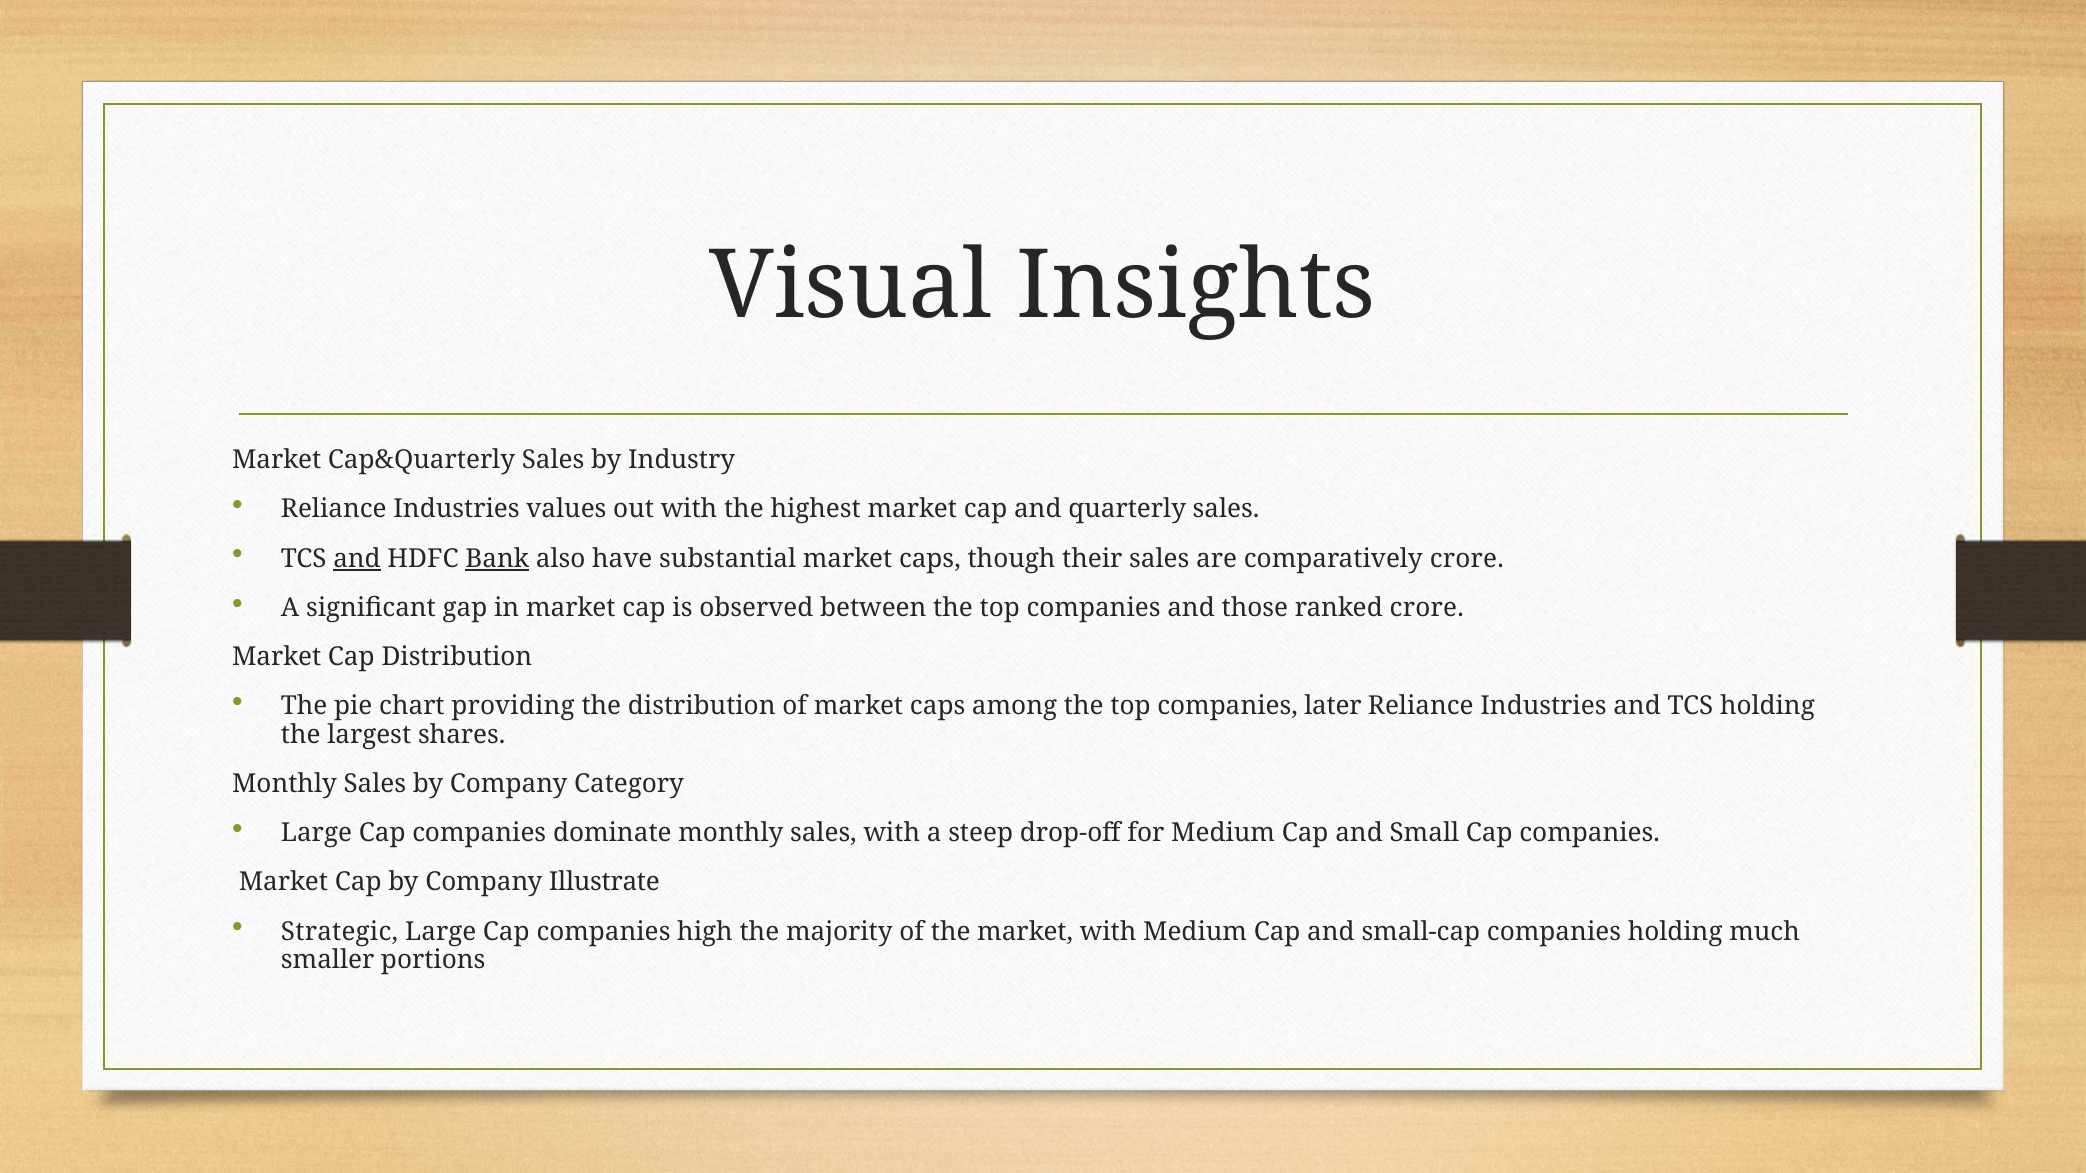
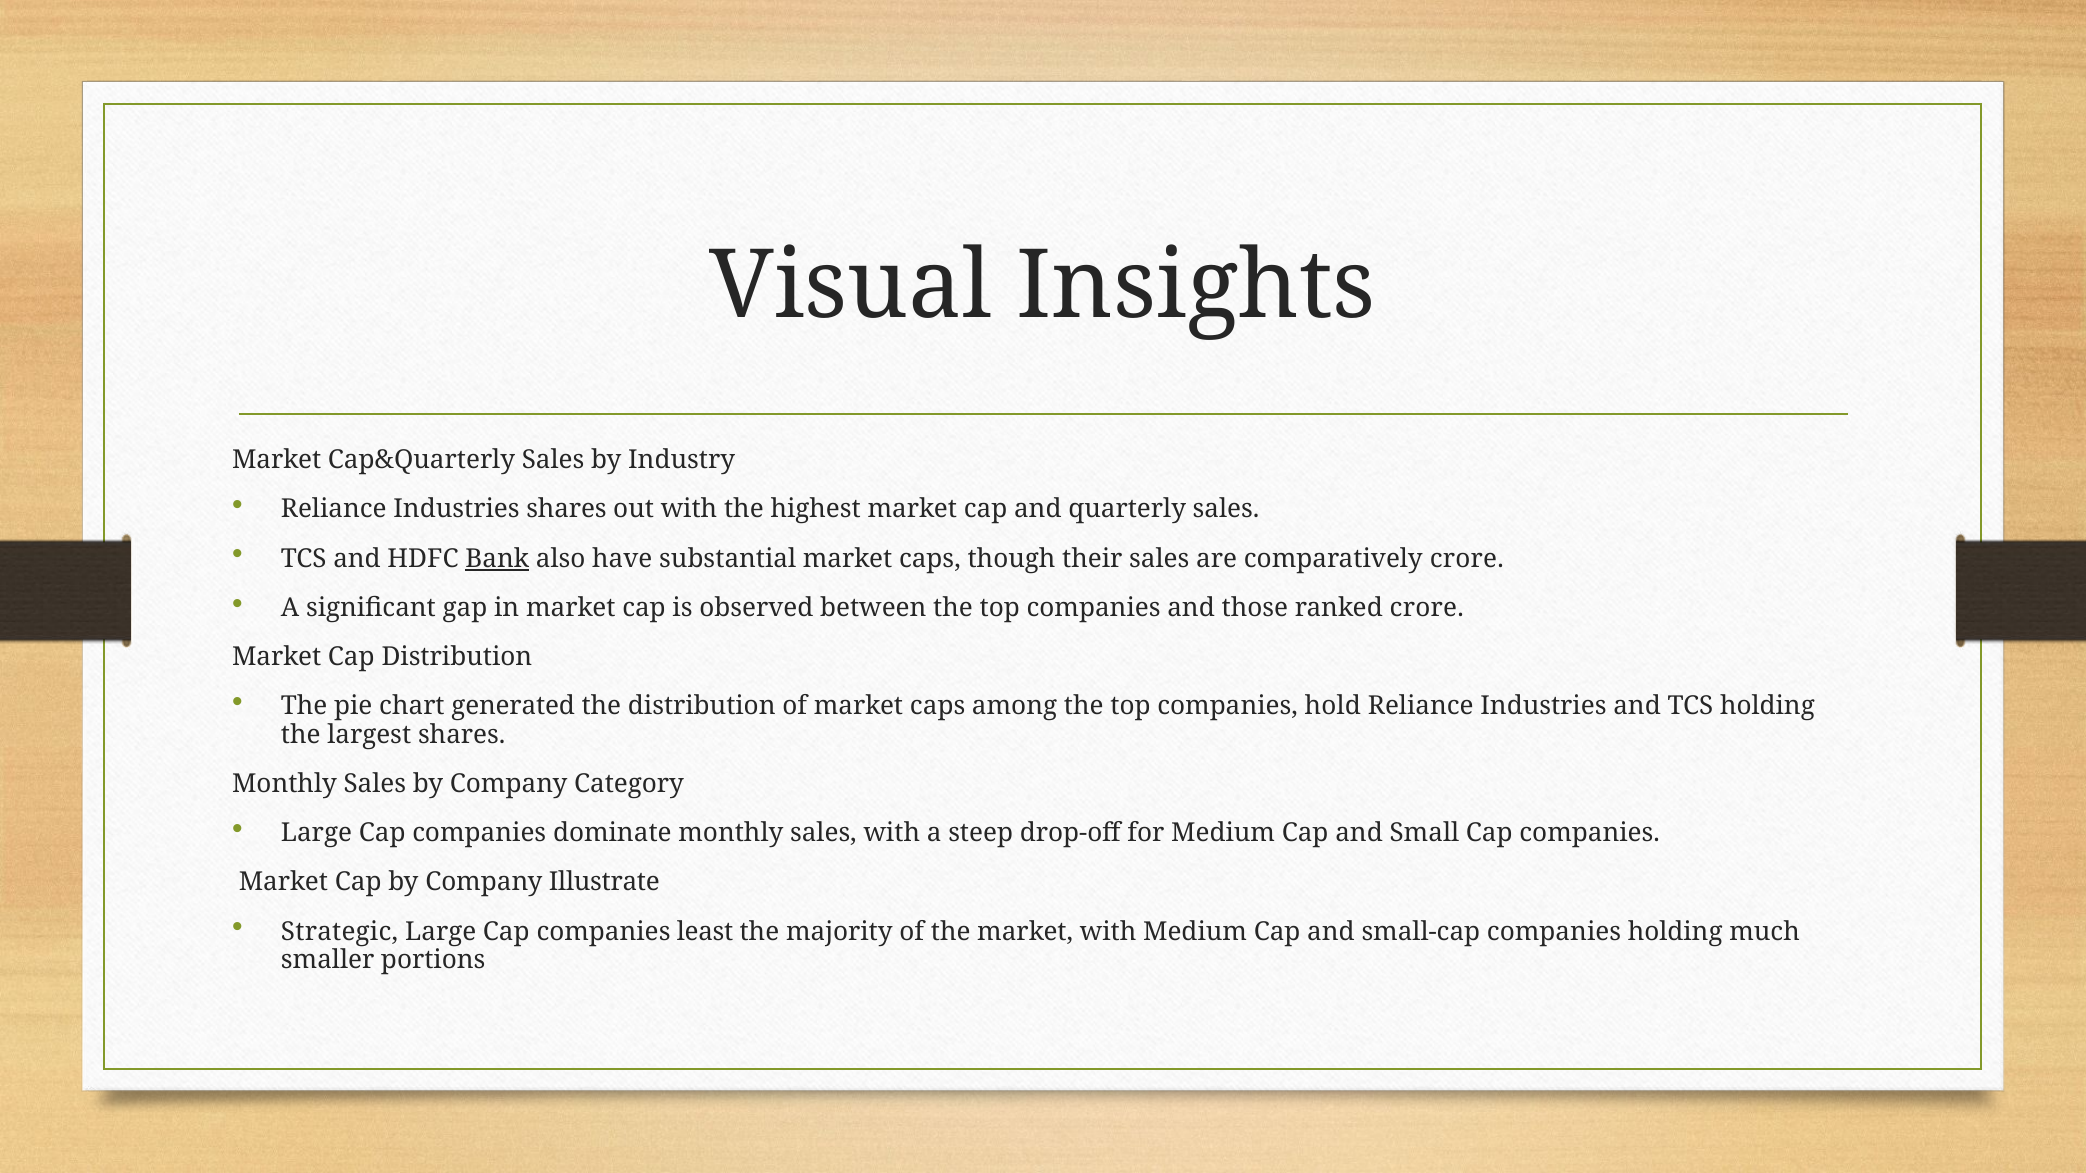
Industries values: values -> shares
and at (357, 559) underline: present -> none
providing: providing -> generated
later: later -> hold
high: high -> least
